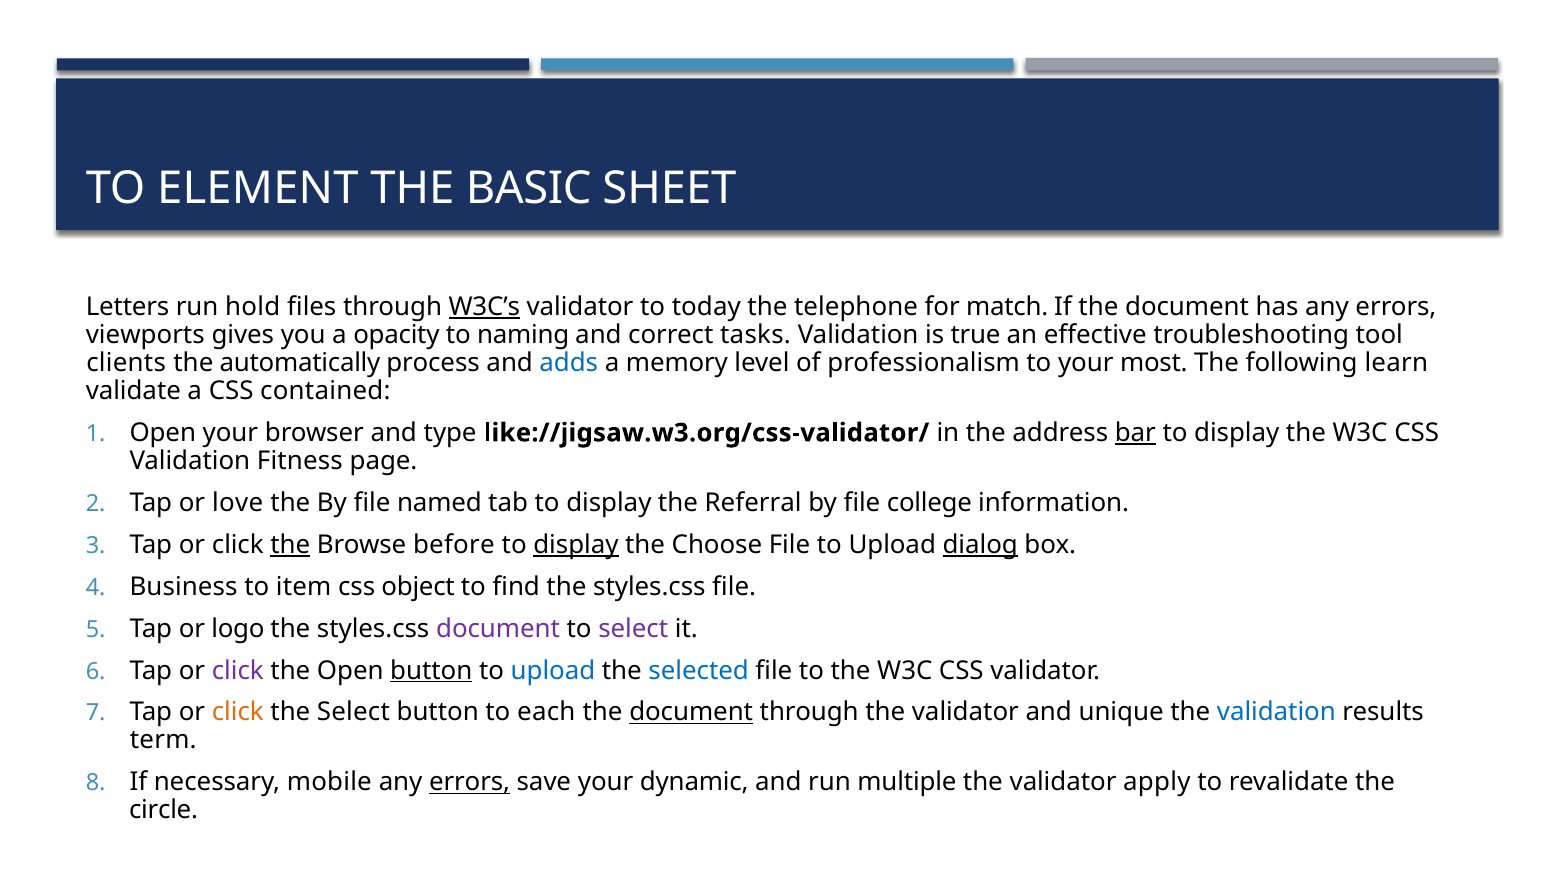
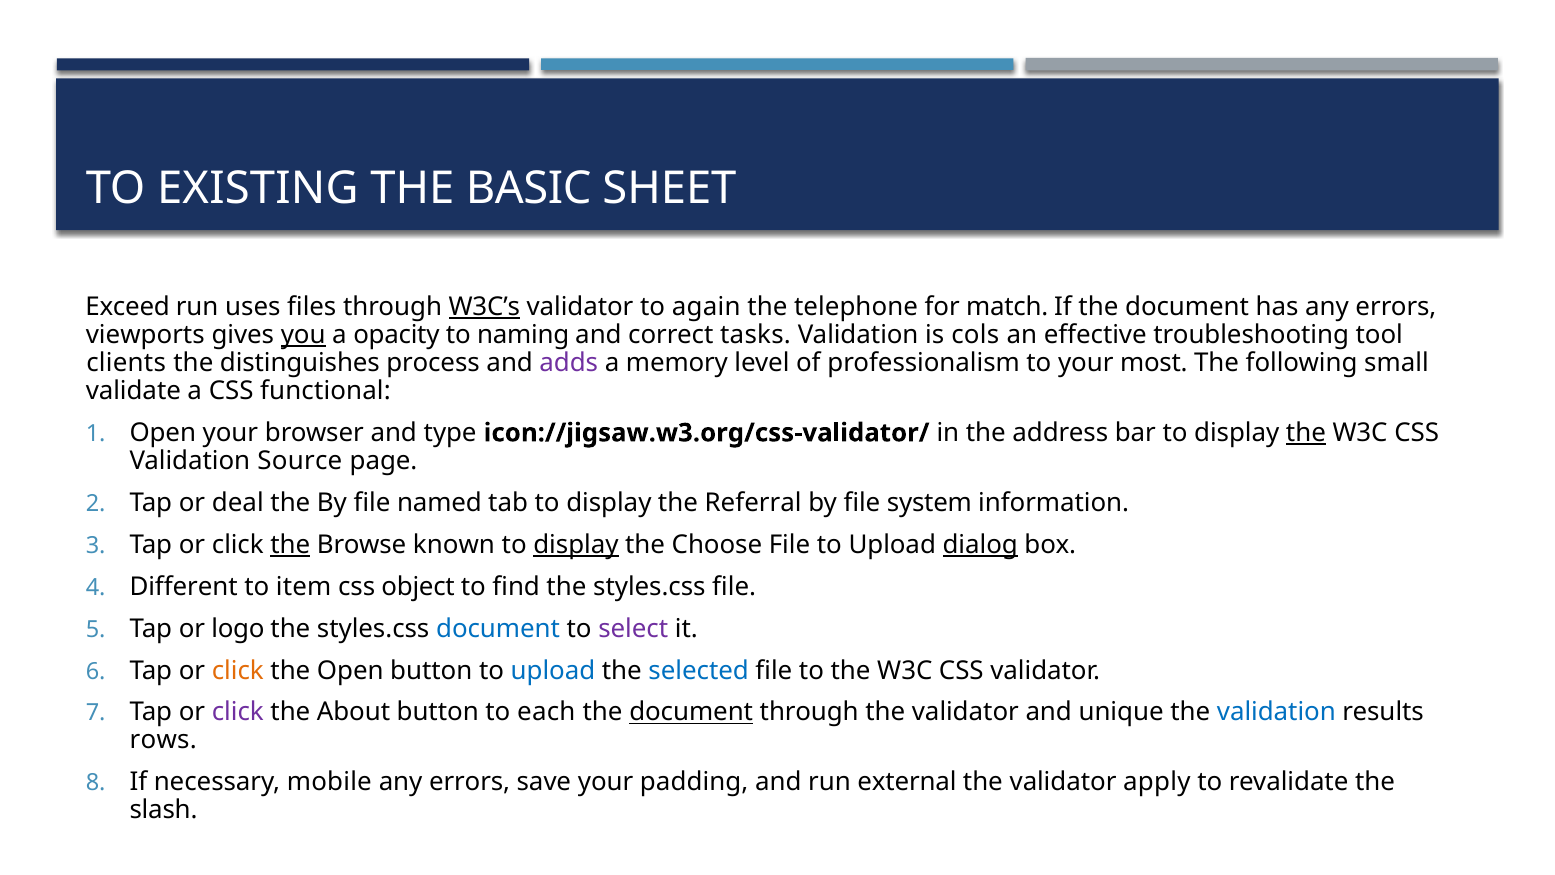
ELEMENT: ELEMENT -> EXISTING
Letters: Letters -> Exceed
hold: hold -> uses
today: today -> again
you underline: none -> present
true: true -> cols
automatically: automatically -> distinguishes
adds colour: blue -> purple
learn: learn -> small
contained: contained -> functional
like://jigsaw.w3.org/css-validator/: like://jigsaw.w3.org/css-validator/ -> icon://jigsaw.w3.org/css-validator/
bar underline: present -> none
the at (1306, 433) underline: none -> present
Fitness: Fitness -> Source
love: love -> deal
college: college -> system
before: before -> known
Business: Business -> Different
document at (498, 628) colour: purple -> blue
click at (238, 670) colour: purple -> orange
button at (431, 670) underline: present -> none
click at (238, 712) colour: orange -> purple
the Select: Select -> About
term: term -> rows
errors at (470, 782) underline: present -> none
dynamic: dynamic -> padding
multiple: multiple -> external
circle: circle -> slash
